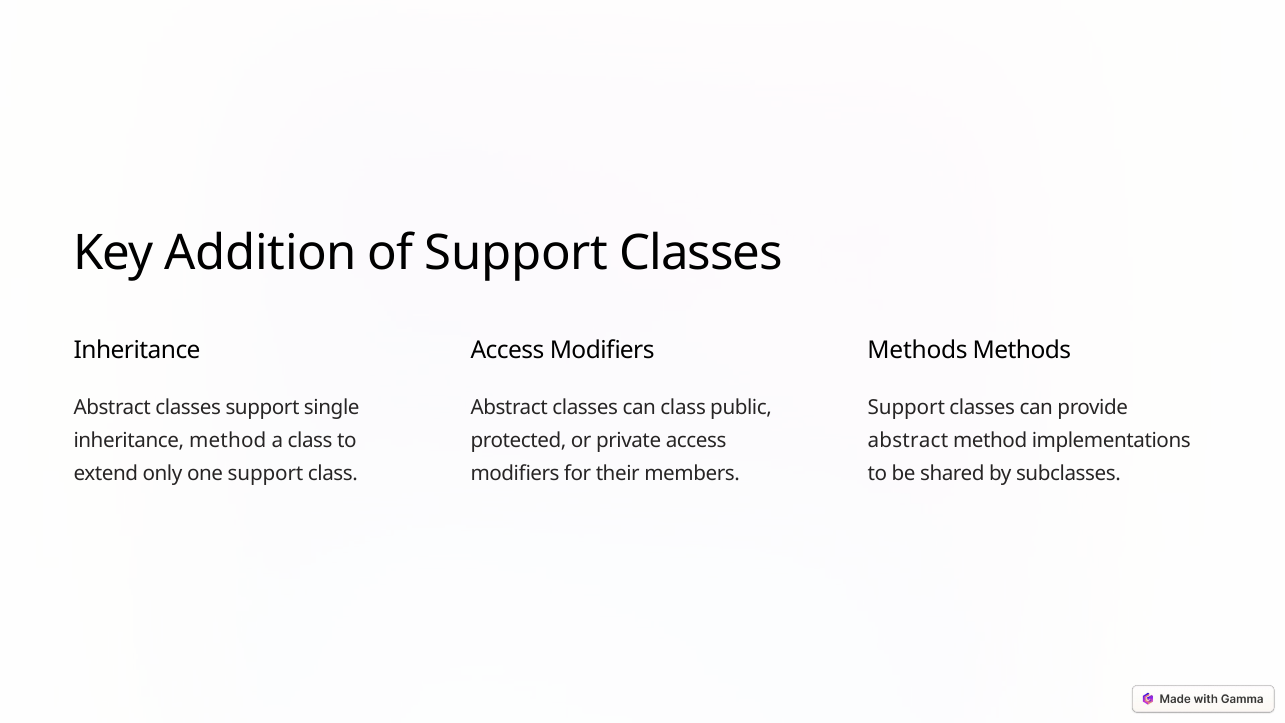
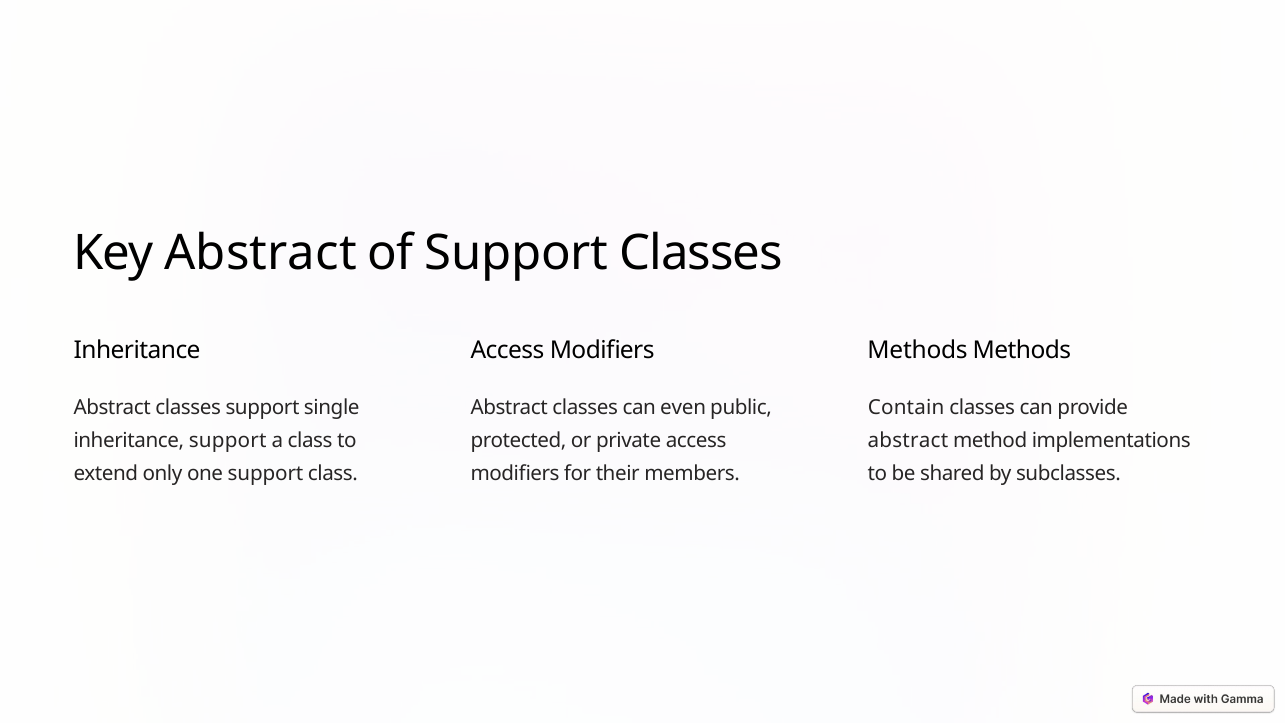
Key Addition: Addition -> Abstract
can class: class -> even
Support at (906, 407): Support -> Contain
inheritance method: method -> support
